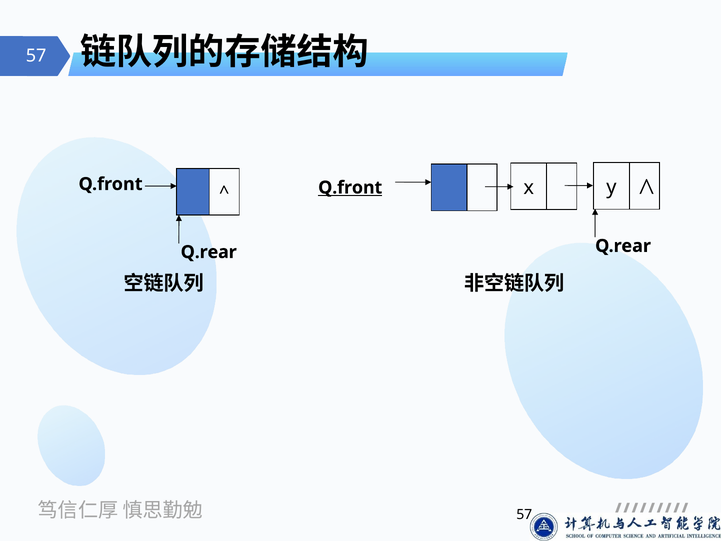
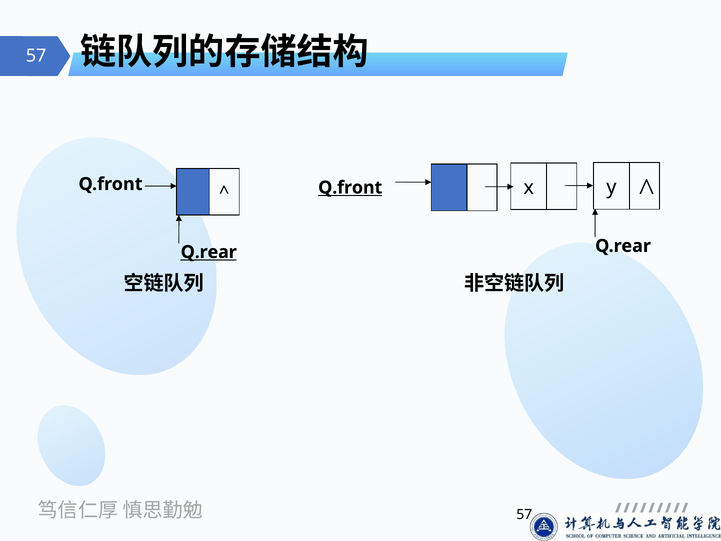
Q.rear at (209, 252) underline: none -> present
